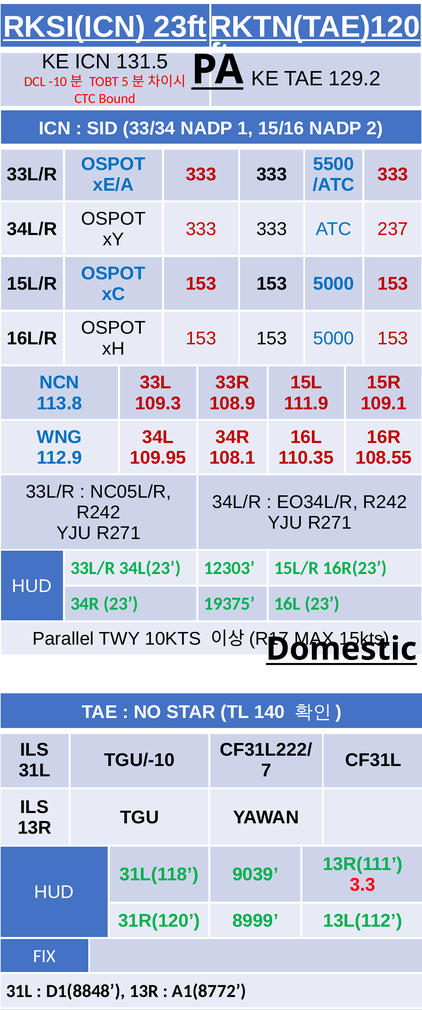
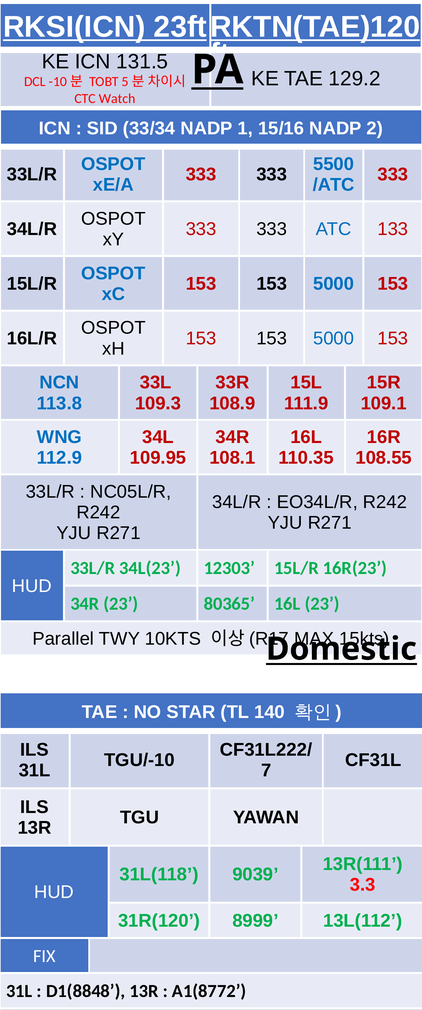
Bound: Bound -> Watch
237: 237 -> 133
19375: 19375 -> 80365
